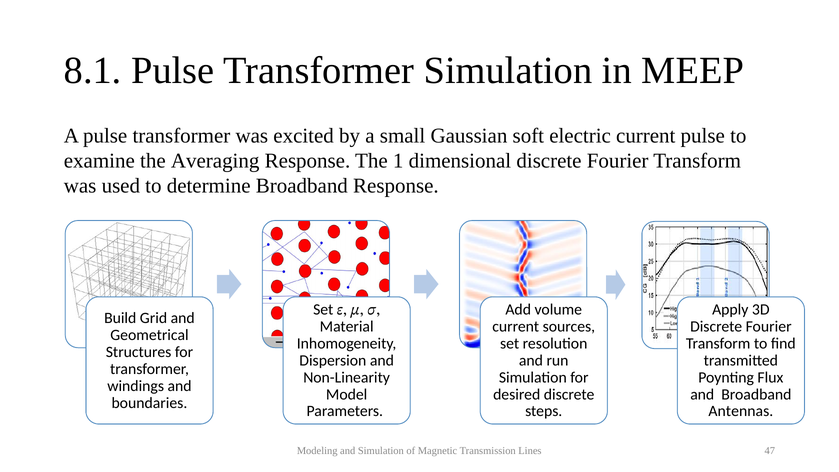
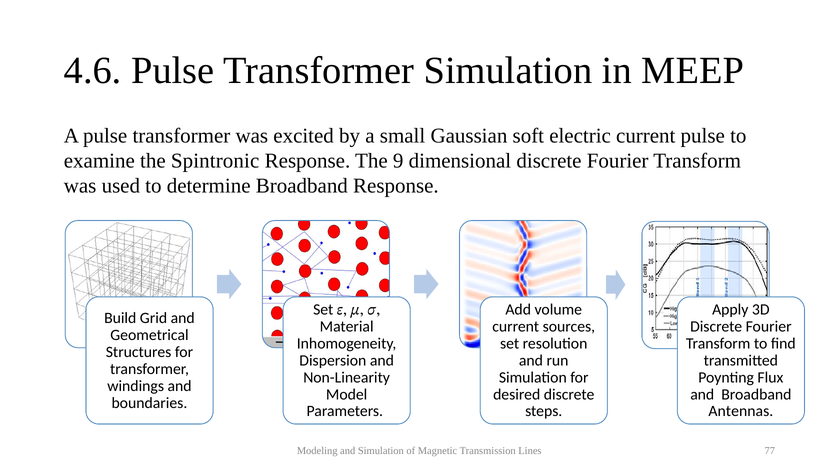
8.1: 8.1 -> 4.6
Averaging: Averaging -> Spintronic
1: 1 -> 9
47: 47 -> 77
